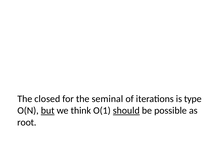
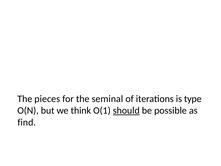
closed: closed -> pieces
but underline: present -> none
root: root -> find
